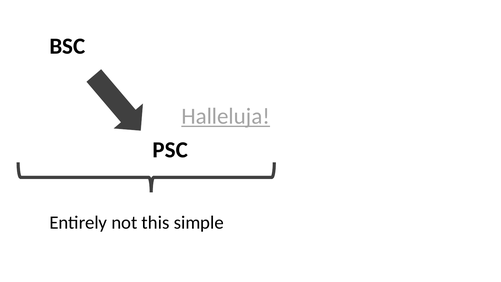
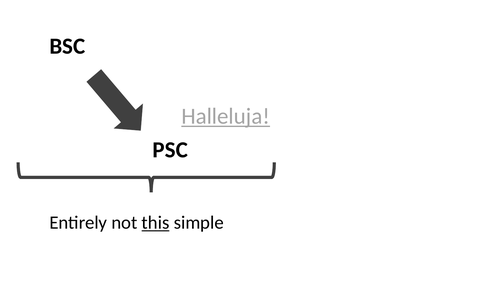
this underline: none -> present
